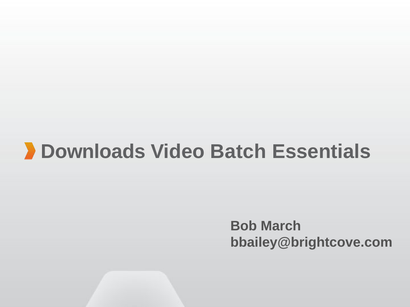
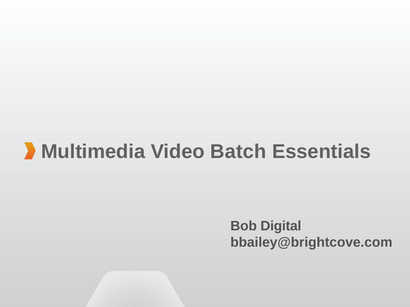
Downloads: Downloads -> Multimedia
March: March -> Digital
